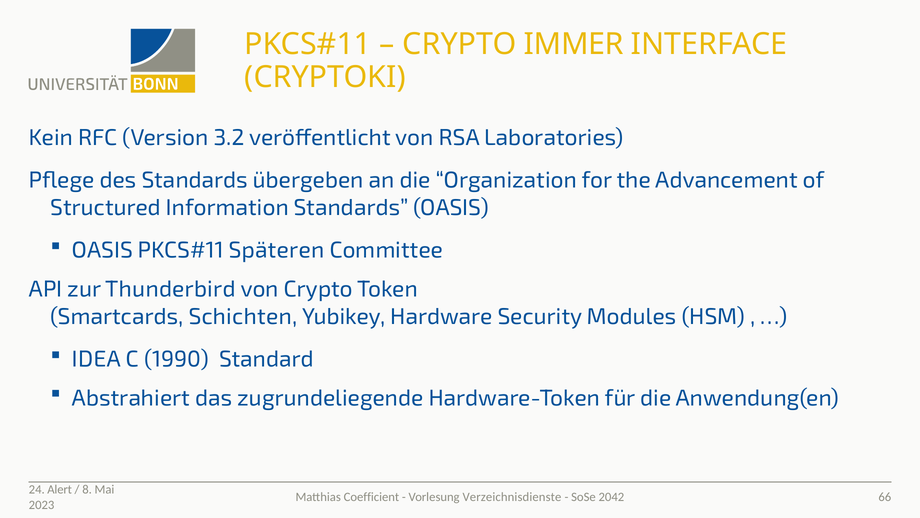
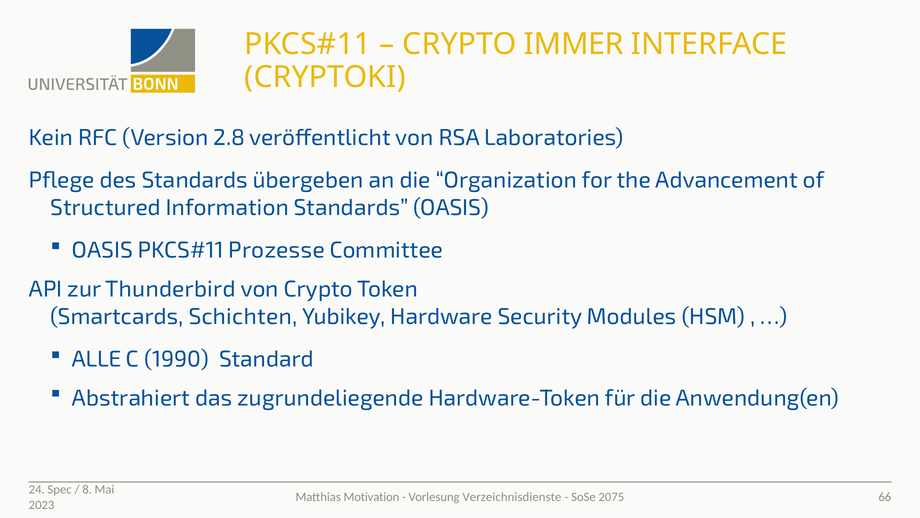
3.2: 3.2 -> 2.8
Späteren: Späteren -> Prozesse
IDEA: IDEA -> ALLE
Alert: Alert -> Spec
Coefficient: Coefficient -> Motivation
2042: 2042 -> 2075
